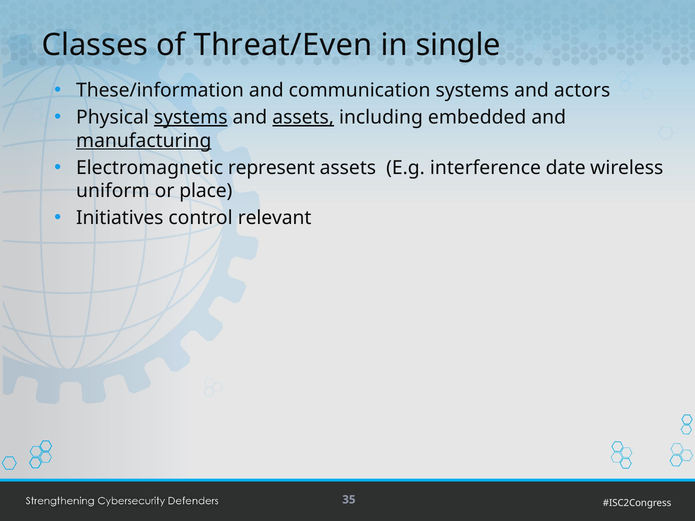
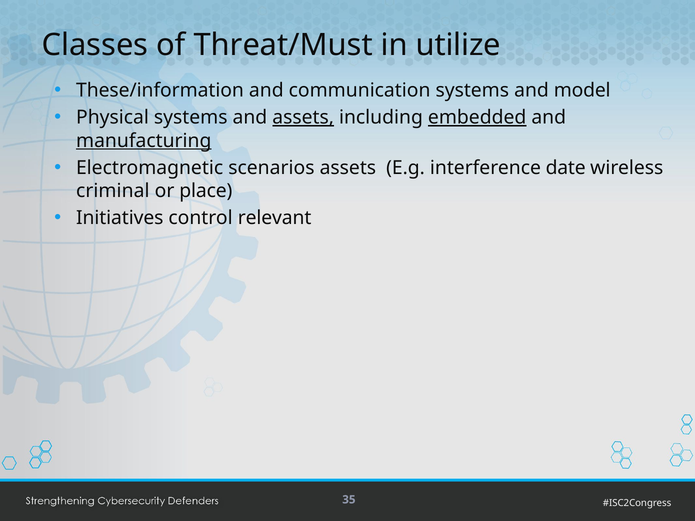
Threat/Even: Threat/Even -> Threat/Must
single: single -> utilize
actors: actors -> model
systems at (191, 118) underline: present -> none
embedded underline: none -> present
represent: represent -> scenarios
uniform: uniform -> criminal
